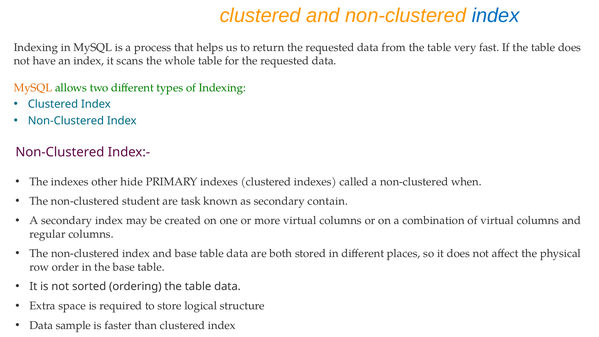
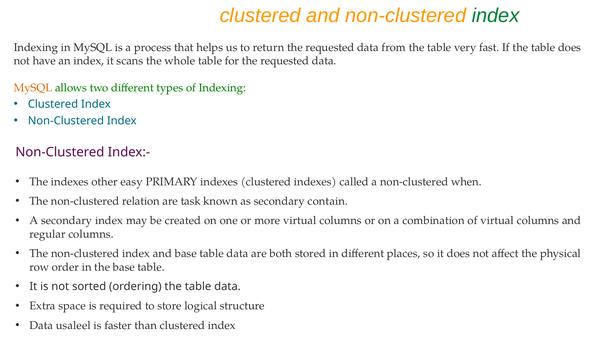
index at (496, 16) colour: blue -> green
hide: hide -> easy
student: student -> relation
sample: sample -> usaleel
